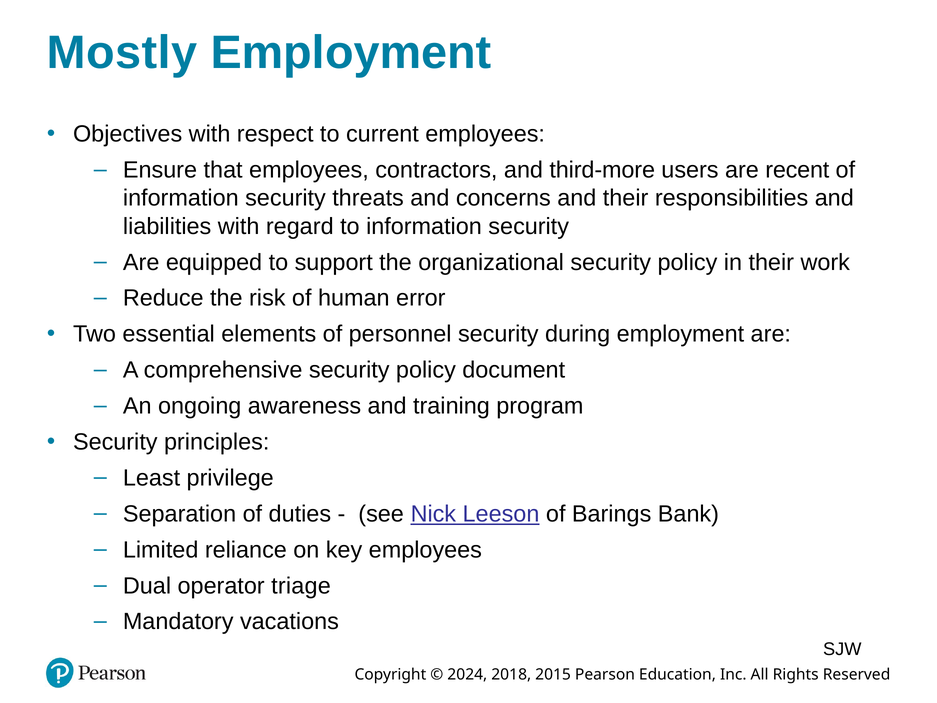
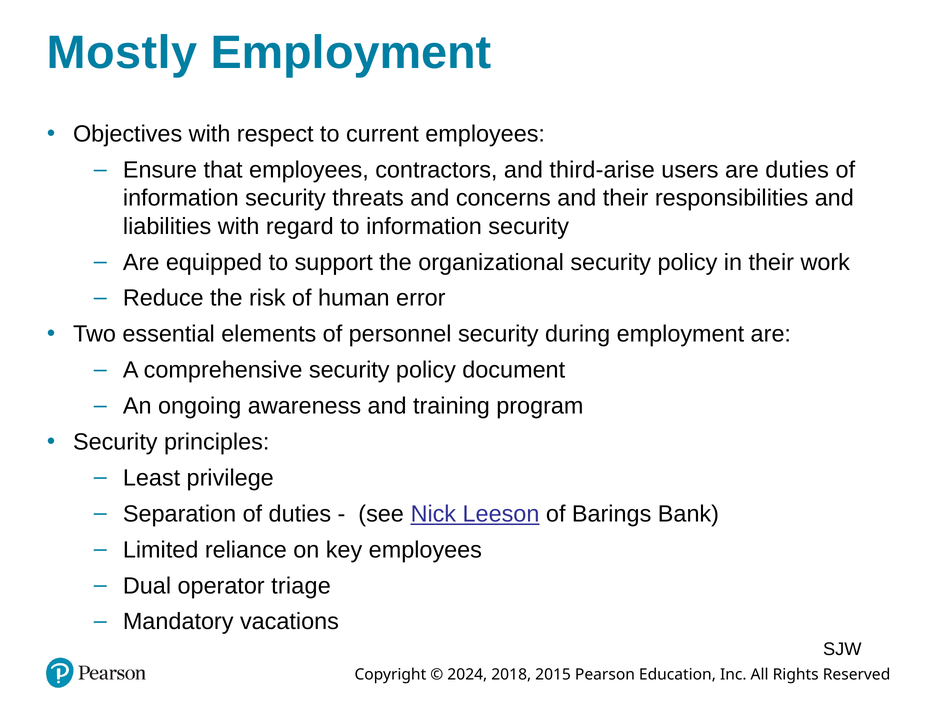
third-more: third-more -> third-arise
are recent: recent -> duties
